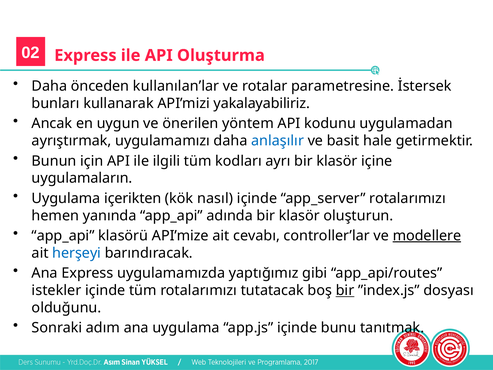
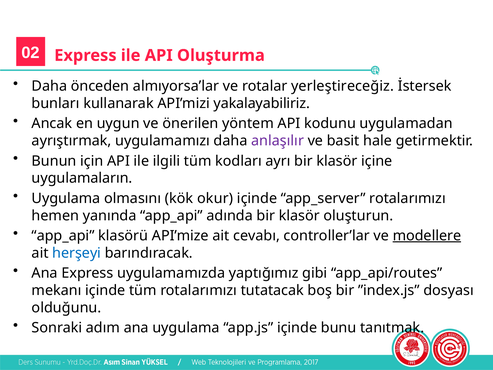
kullanılan’lar: kullanılan’lar -> almıyorsa’lar
parametresine: parametresine -> yerleştireceğiz
anlaşılır colour: blue -> purple
içerikten: içerikten -> olmasını
nasıl: nasıl -> okur
istekler: istekler -> mekanı
bir at (345, 290) underline: present -> none
